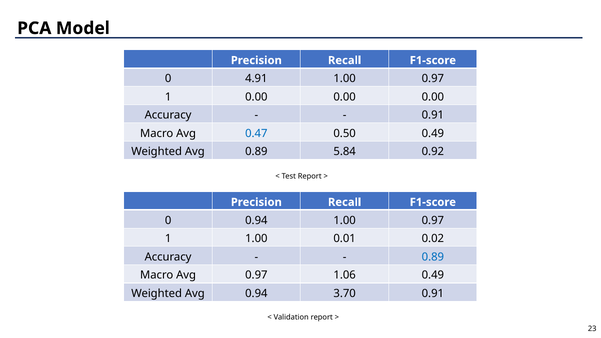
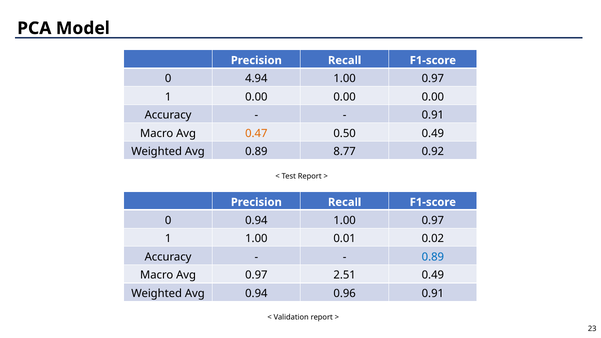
4.91: 4.91 -> 4.94
0.47 colour: blue -> orange
5.84: 5.84 -> 8.77
1.06: 1.06 -> 2.51
3.70: 3.70 -> 0.96
